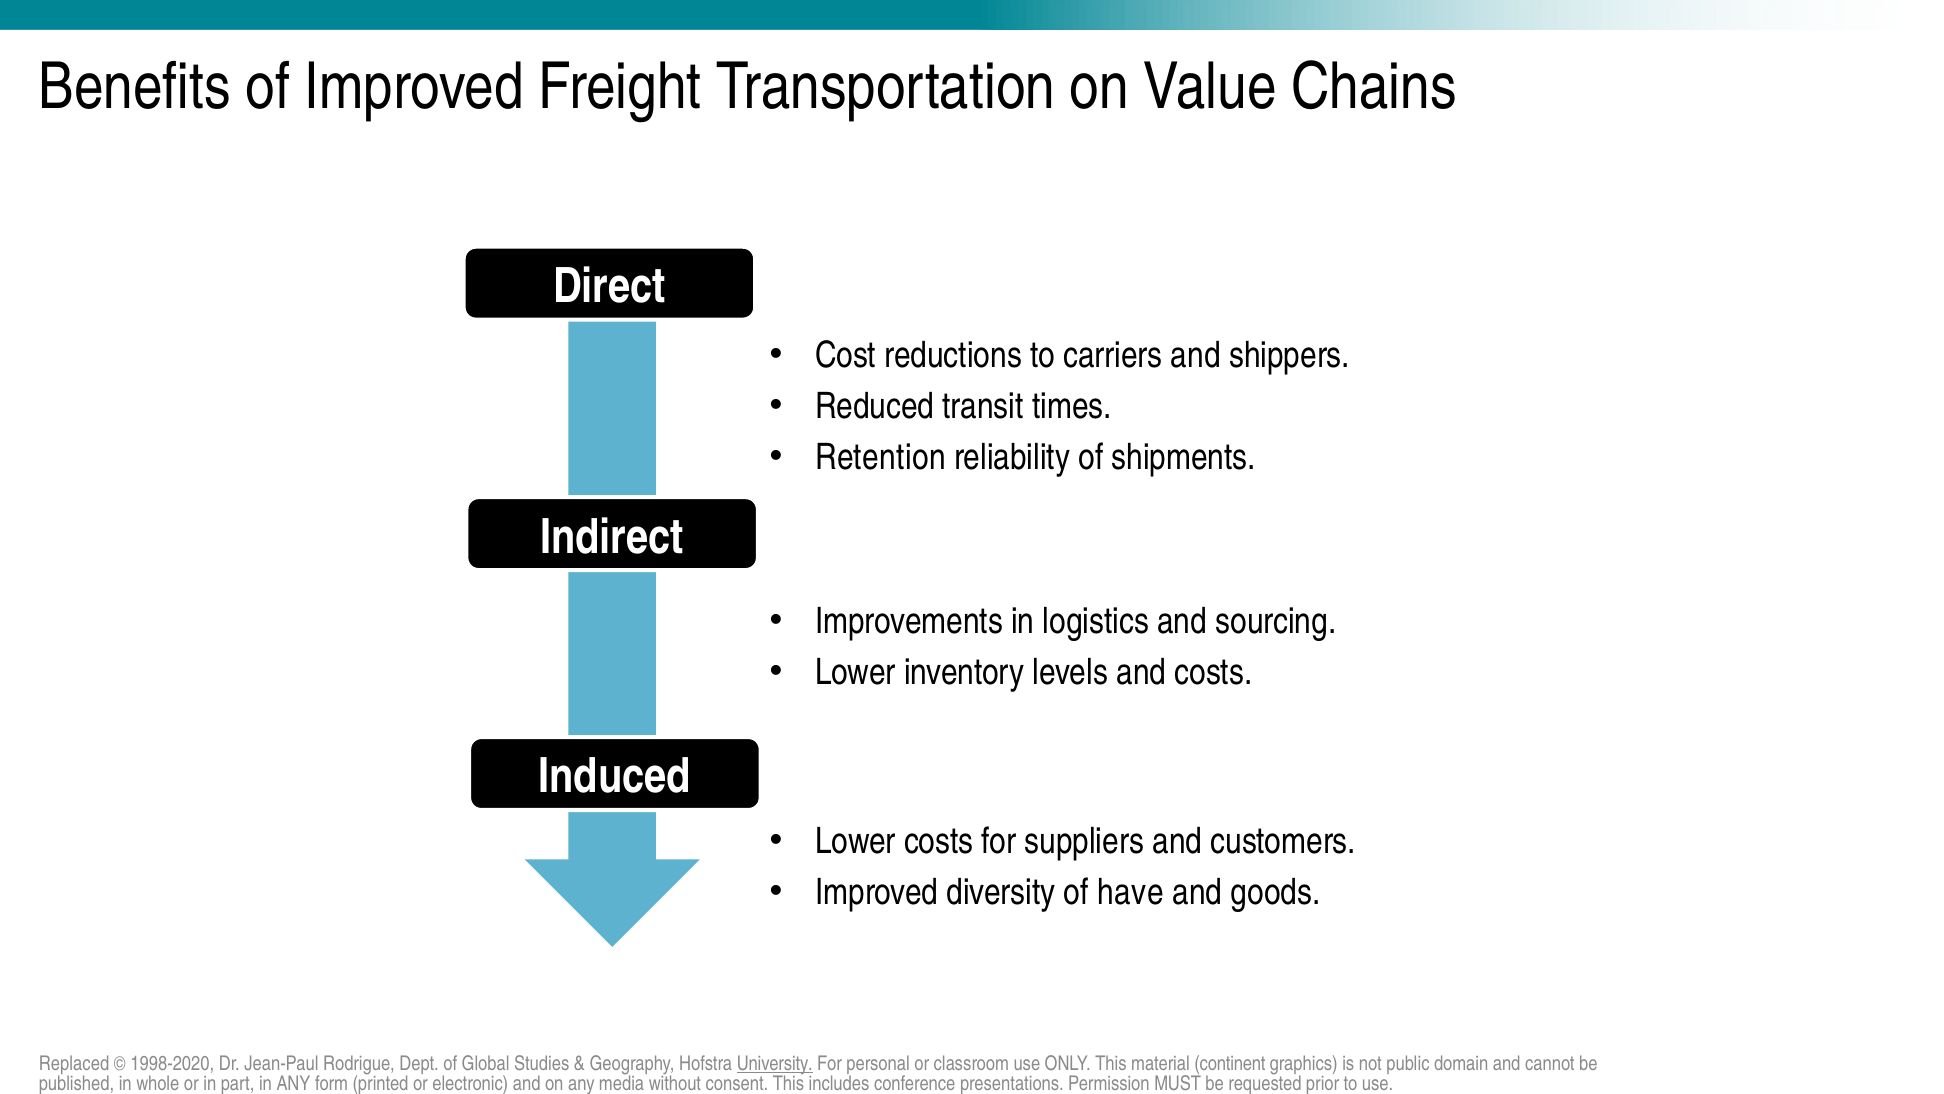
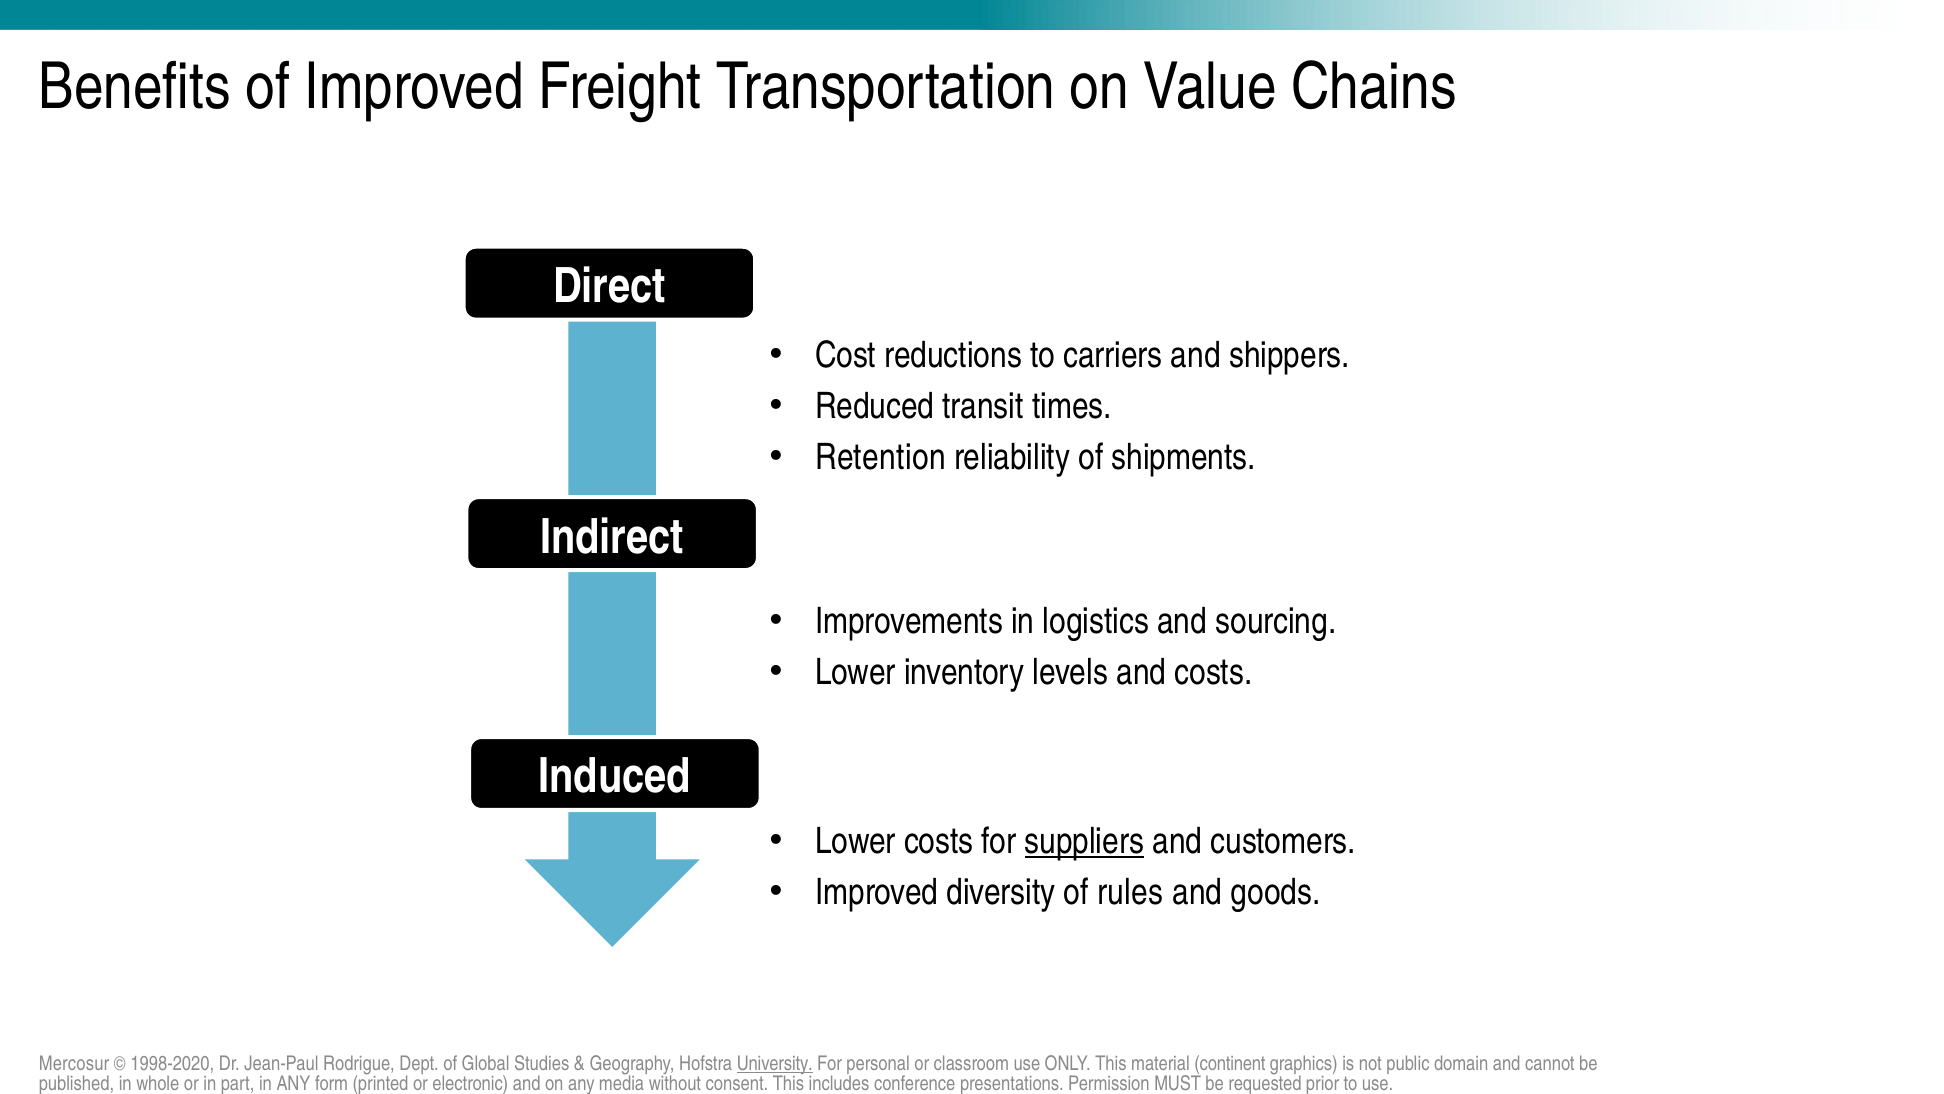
suppliers underline: none -> present
have: have -> rules
Replaced: Replaced -> Mercosur
